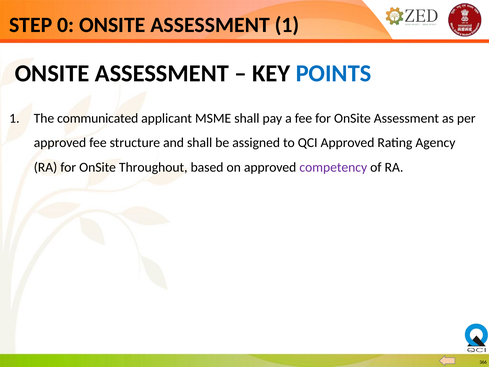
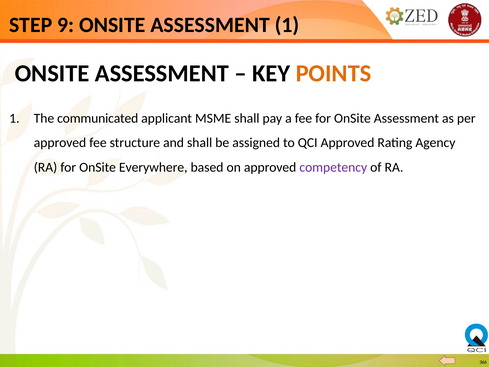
0: 0 -> 9
POINTS colour: blue -> orange
Throughout: Throughout -> Everywhere
